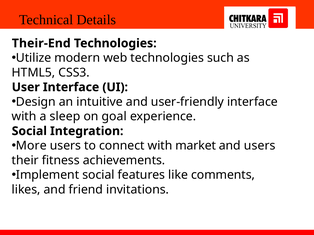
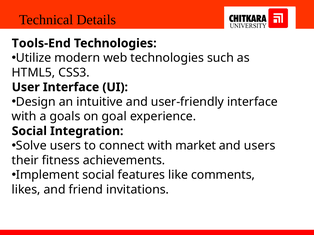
Their-End: Their-End -> Tools-End
sleep: sleep -> goals
More: More -> Solve
